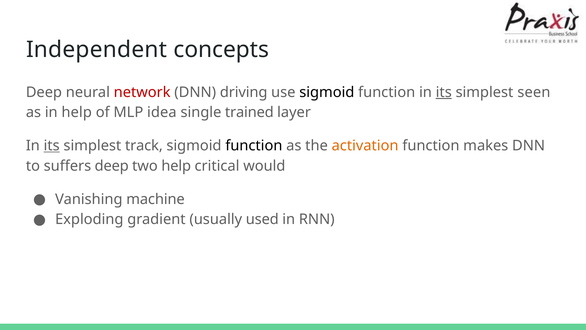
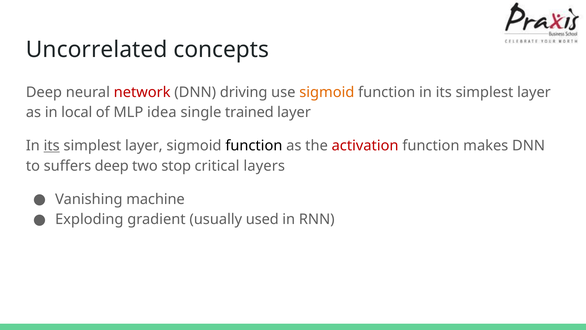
Independent: Independent -> Uncorrelated
sigmoid at (327, 92) colour: black -> orange
its at (444, 92) underline: present -> none
seen at (534, 92): seen -> layer
in help: help -> local
track at (144, 146): track -> layer
activation colour: orange -> red
two help: help -> stop
would: would -> layers
